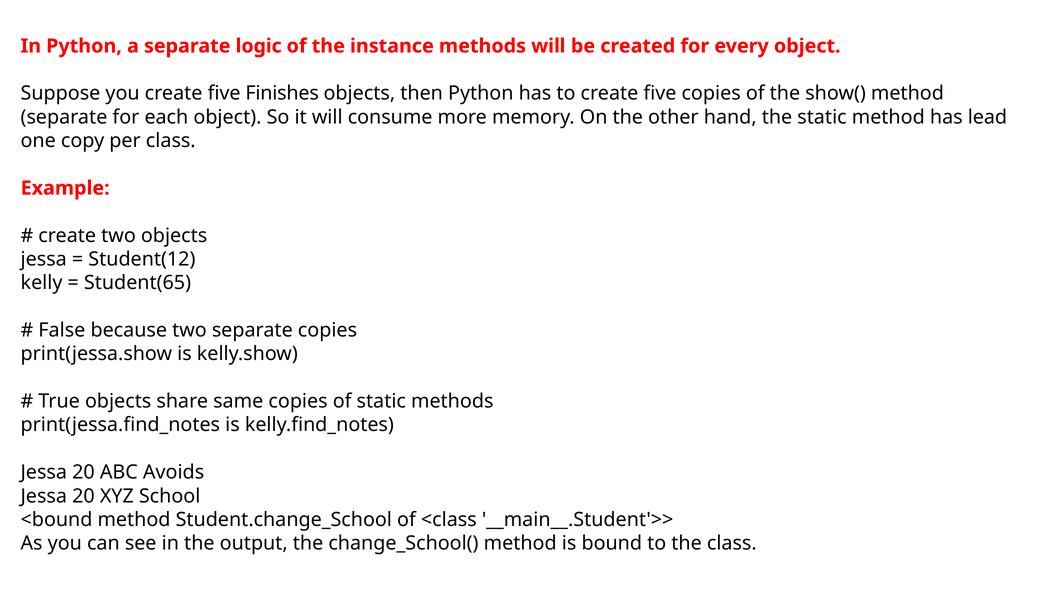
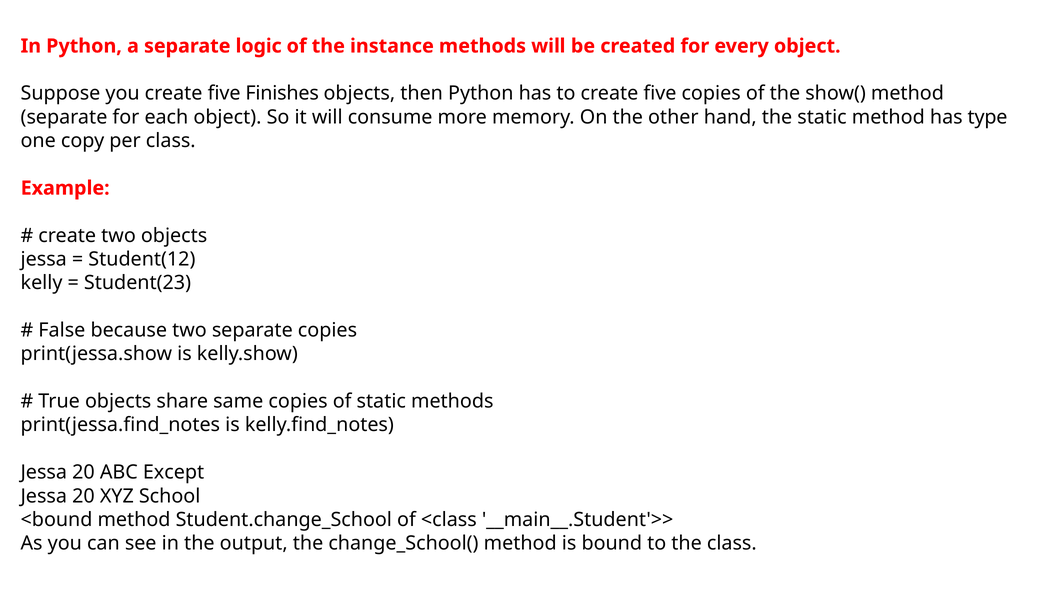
lead: lead -> type
Student(65: Student(65 -> Student(23
Avoids: Avoids -> Except
